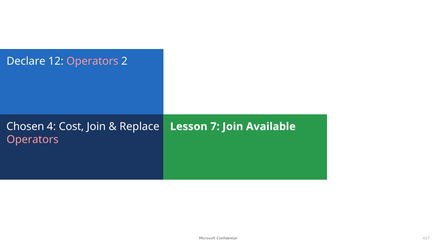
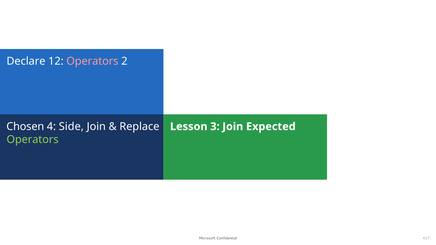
Cost: Cost -> Side
7: 7 -> 3
Available: Available -> Expected
Operators at (33, 140) colour: pink -> light green
